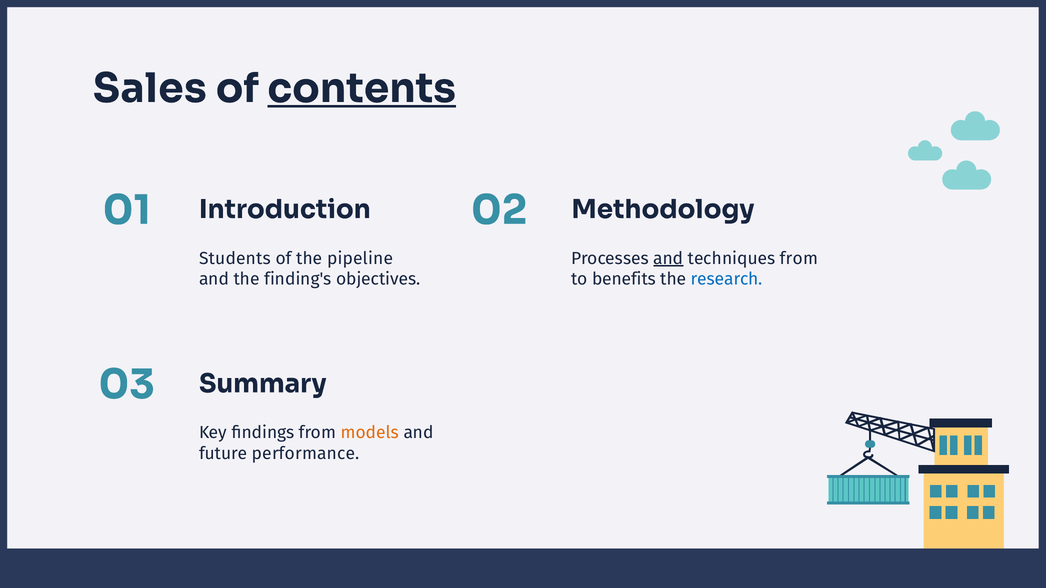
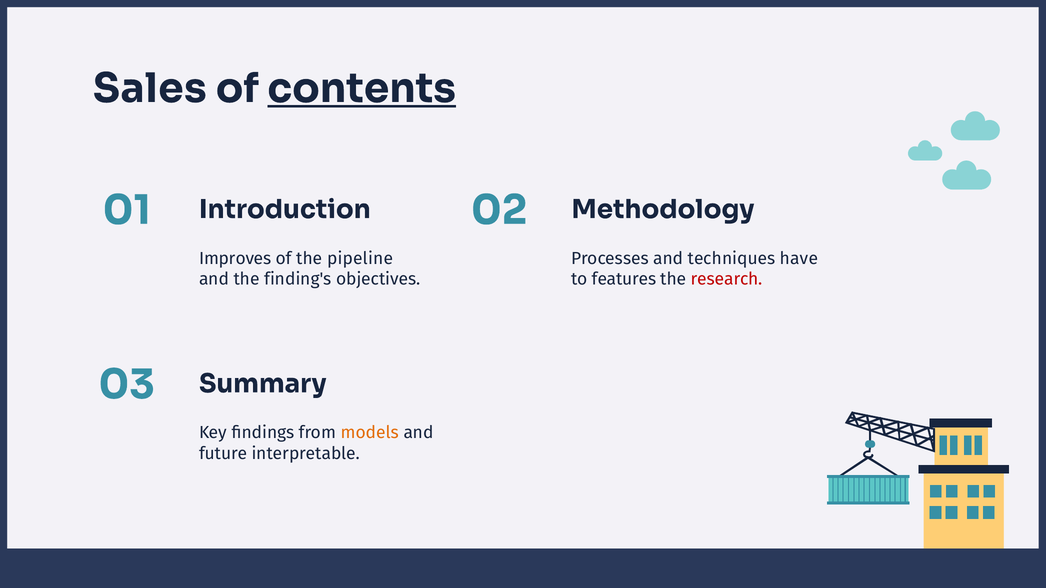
Students: Students -> Improves
and at (668, 258) underline: present -> none
techniques from: from -> have
benefits: benefits -> features
research colour: blue -> red
performance: performance -> interpretable
